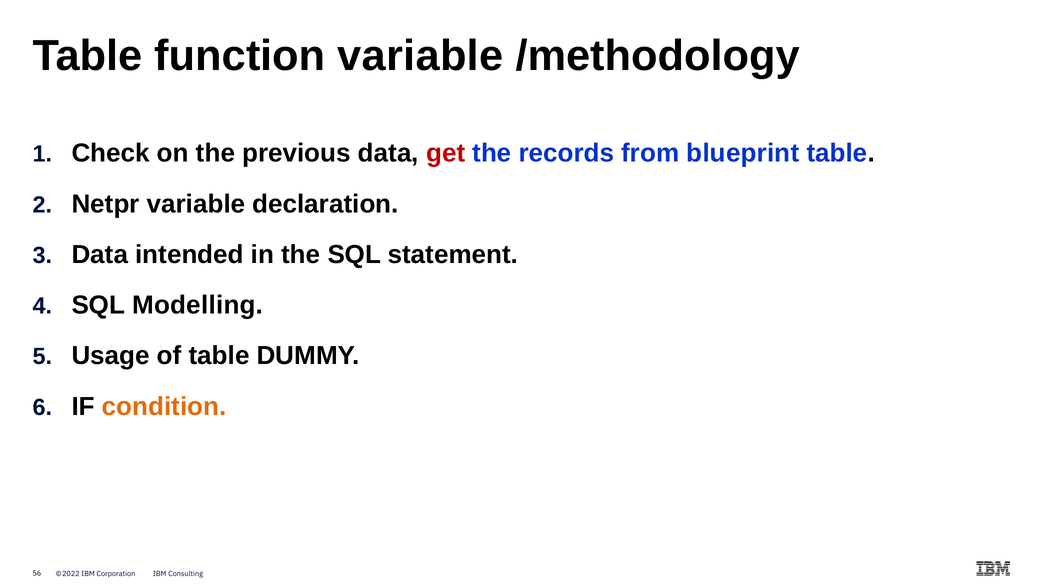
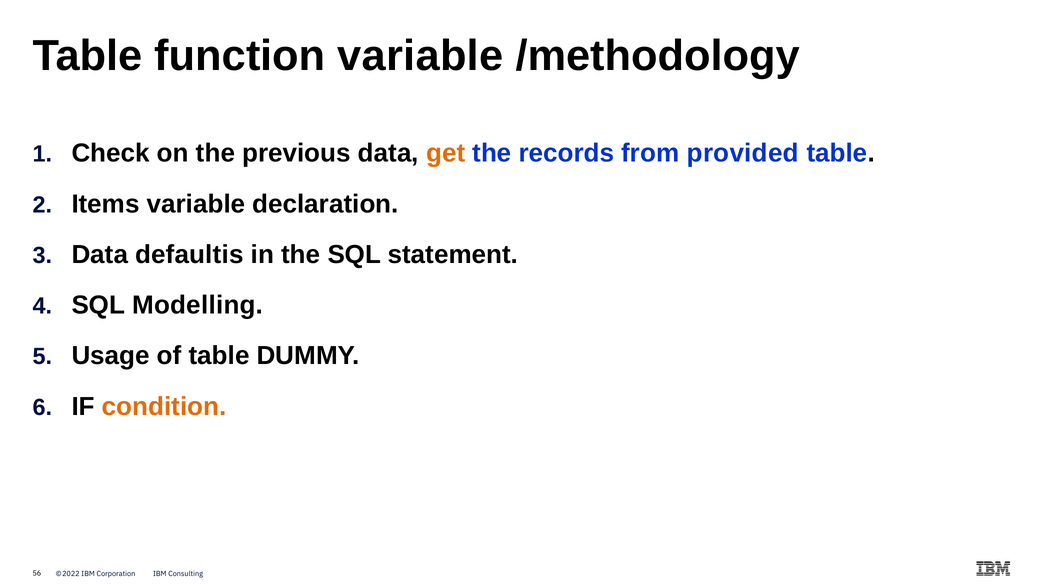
get colour: red -> orange
blueprint: blueprint -> provided
Netpr: Netpr -> Items
intended: intended -> defaultis
